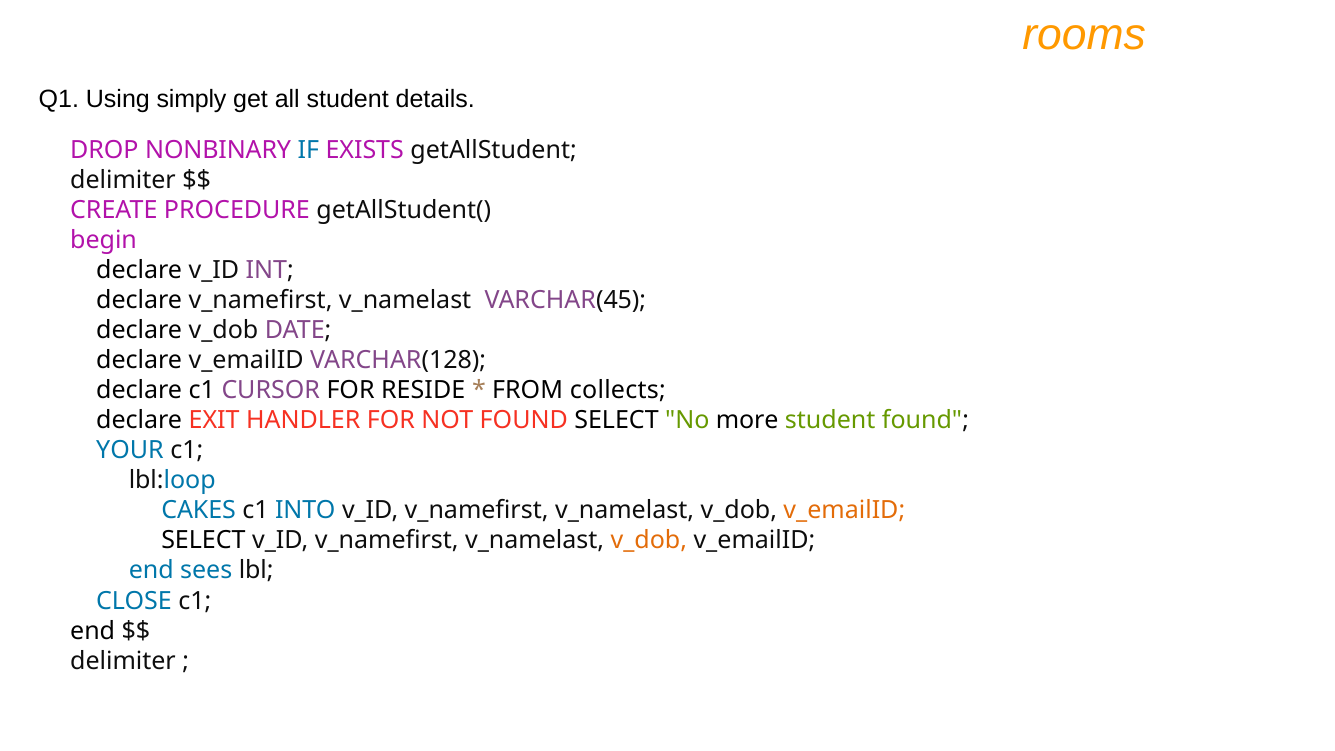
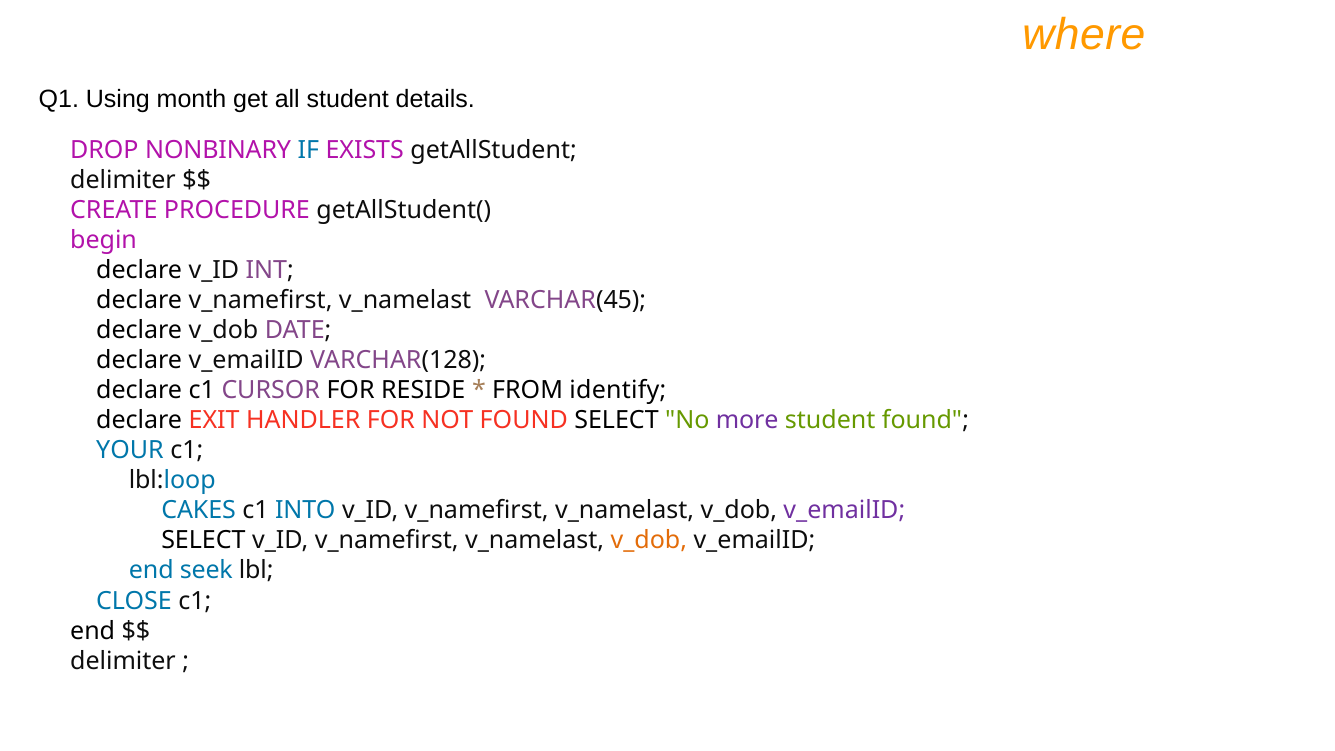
rooms: rooms -> where
simply: simply -> month
collects: collects -> identify
more colour: black -> purple
v_emailID at (844, 511) colour: orange -> purple
sees: sees -> seek
